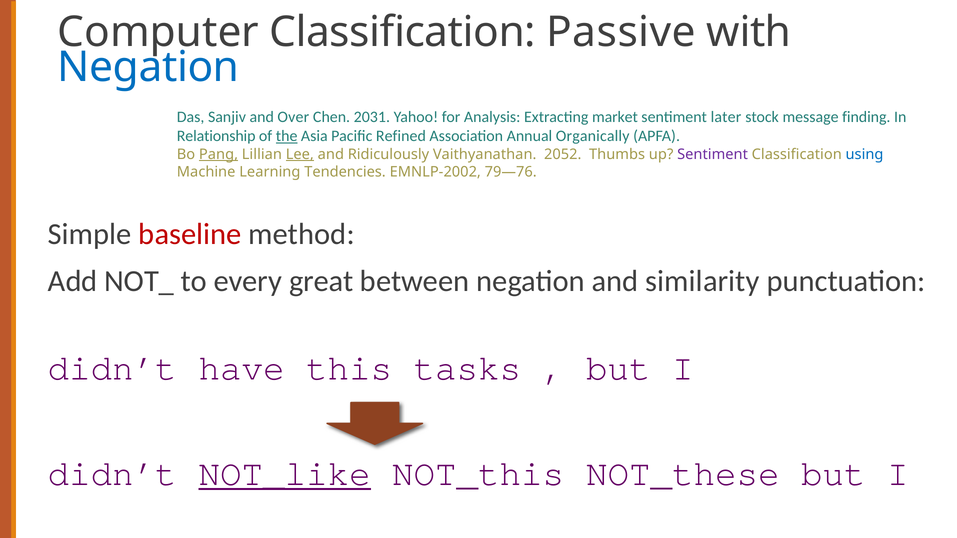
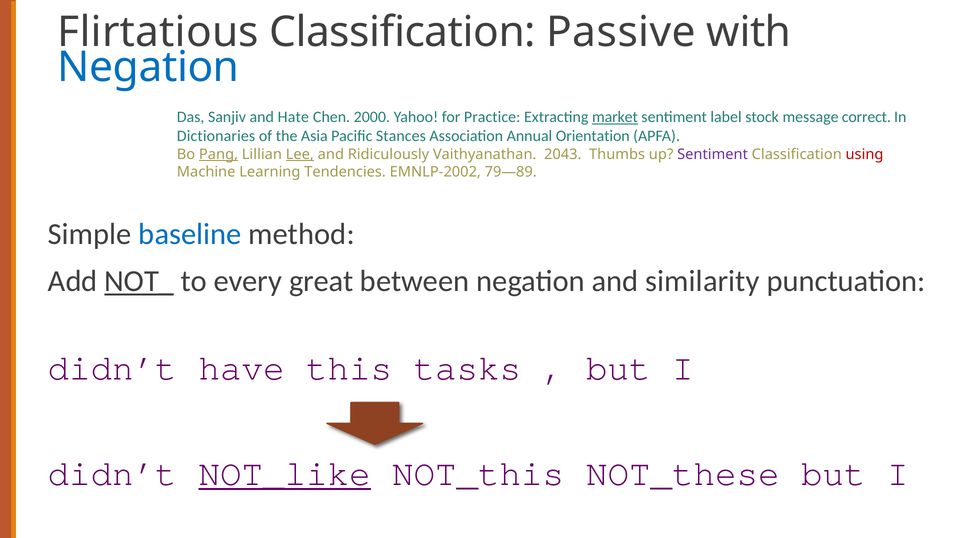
Computer: Computer -> Flirtatious
Over: Over -> Hate
2031: 2031 -> 2000
Analysis: Analysis -> Practice
market underline: none -> present
later: later -> label
finding: finding -> correct
Relationship: Relationship -> Dictionaries
the underline: present -> none
Refined: Refined -> Stances
Organically: Organically -> Orientation
2052: 2052 -> 2043
using colour: blue -> red
79—76: 79—76 -> 79—89
baseline colour: red -> blue
NOT_ underline: none -> present
